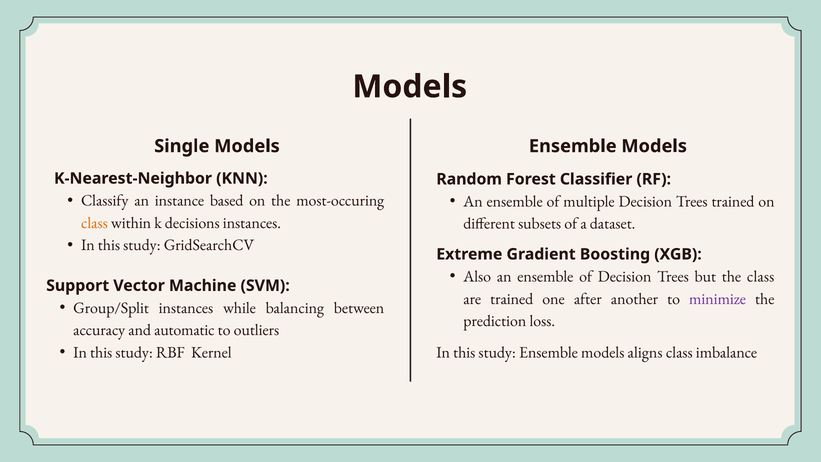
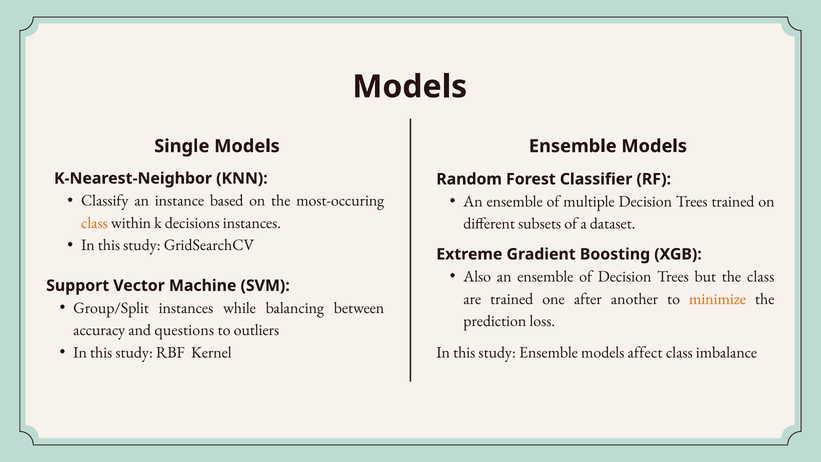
minimize colour: purple -> orange
automatic: automatic -> questions
aligns: aligns -> affect
